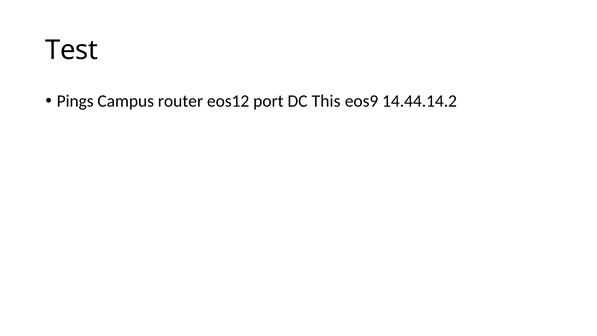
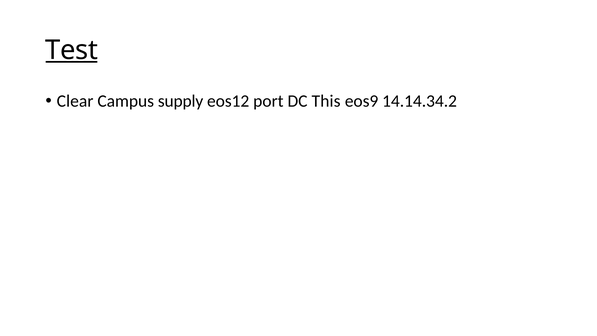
Test underline: none -> present
Pings: Pings -> Clear
router: router -> supply
14.44.14.2: 14.44.14.2 -> 14.14.34.2
